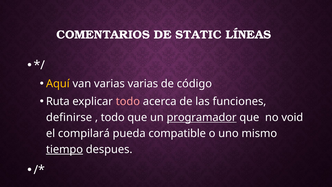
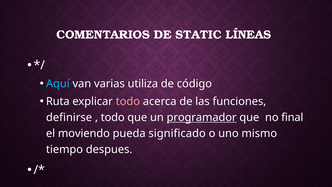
Aquí colour: yellow -> light blue
varias varias: varias -> utiliza
void: void -> final
compilará: compilará -> moviendo
compatible: compatible -> significado
tiempo underline: present -> none
